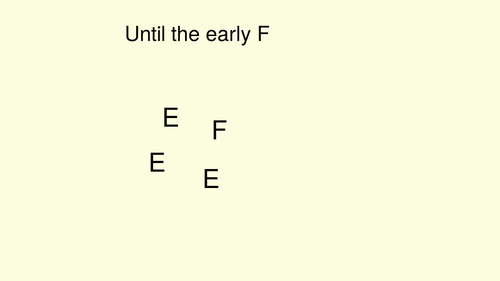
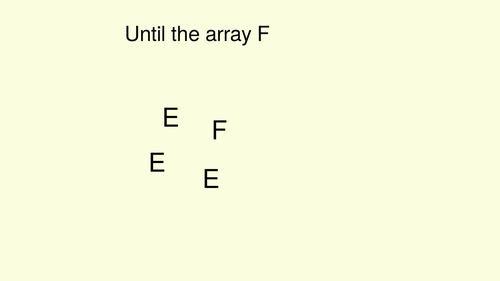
early: early -> array
